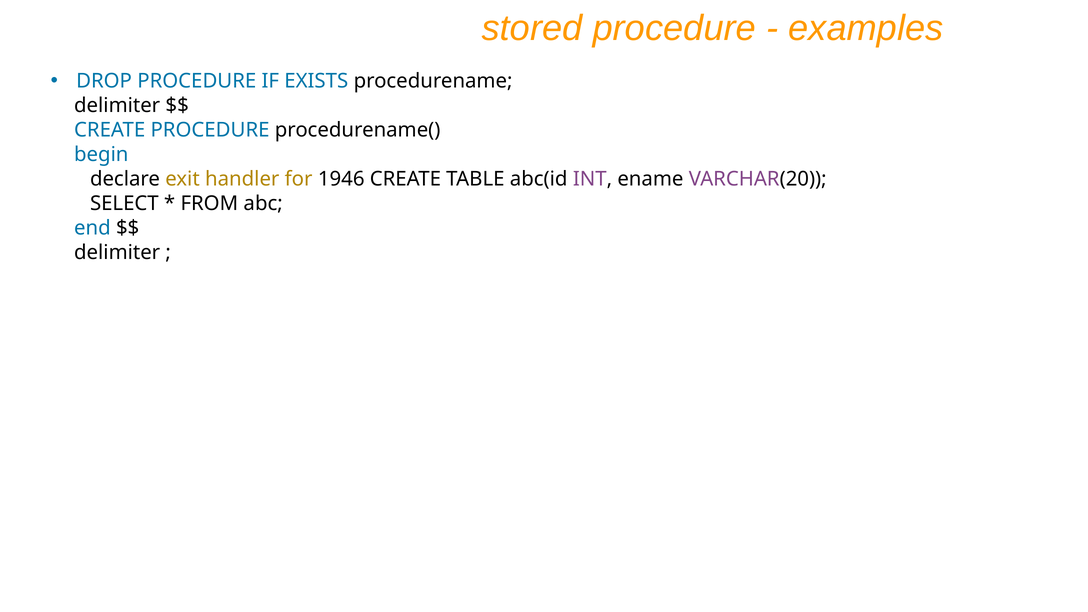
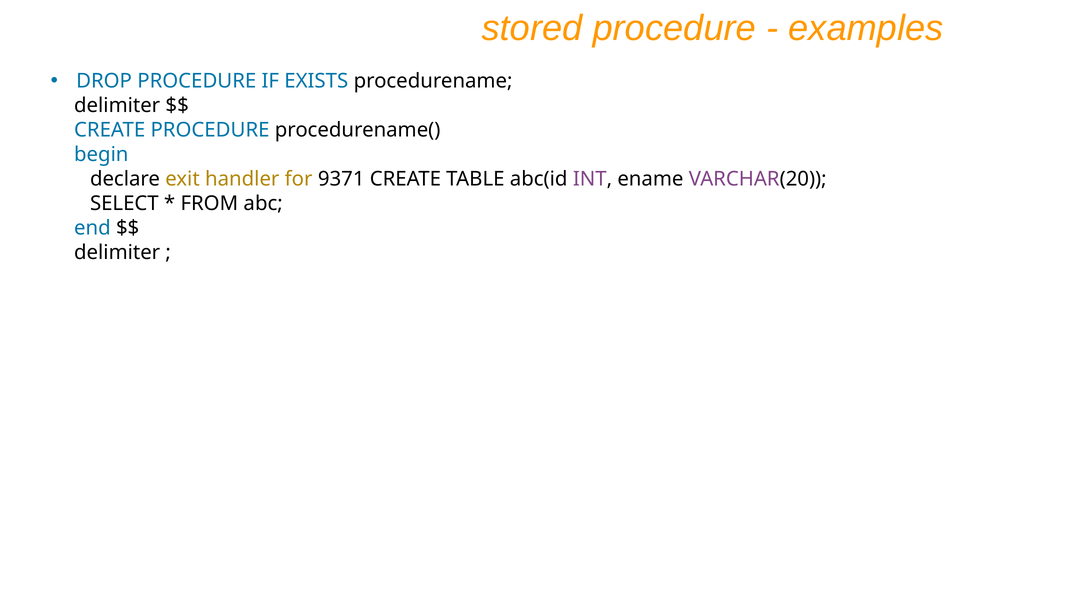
1946: 1946 -> 9371
